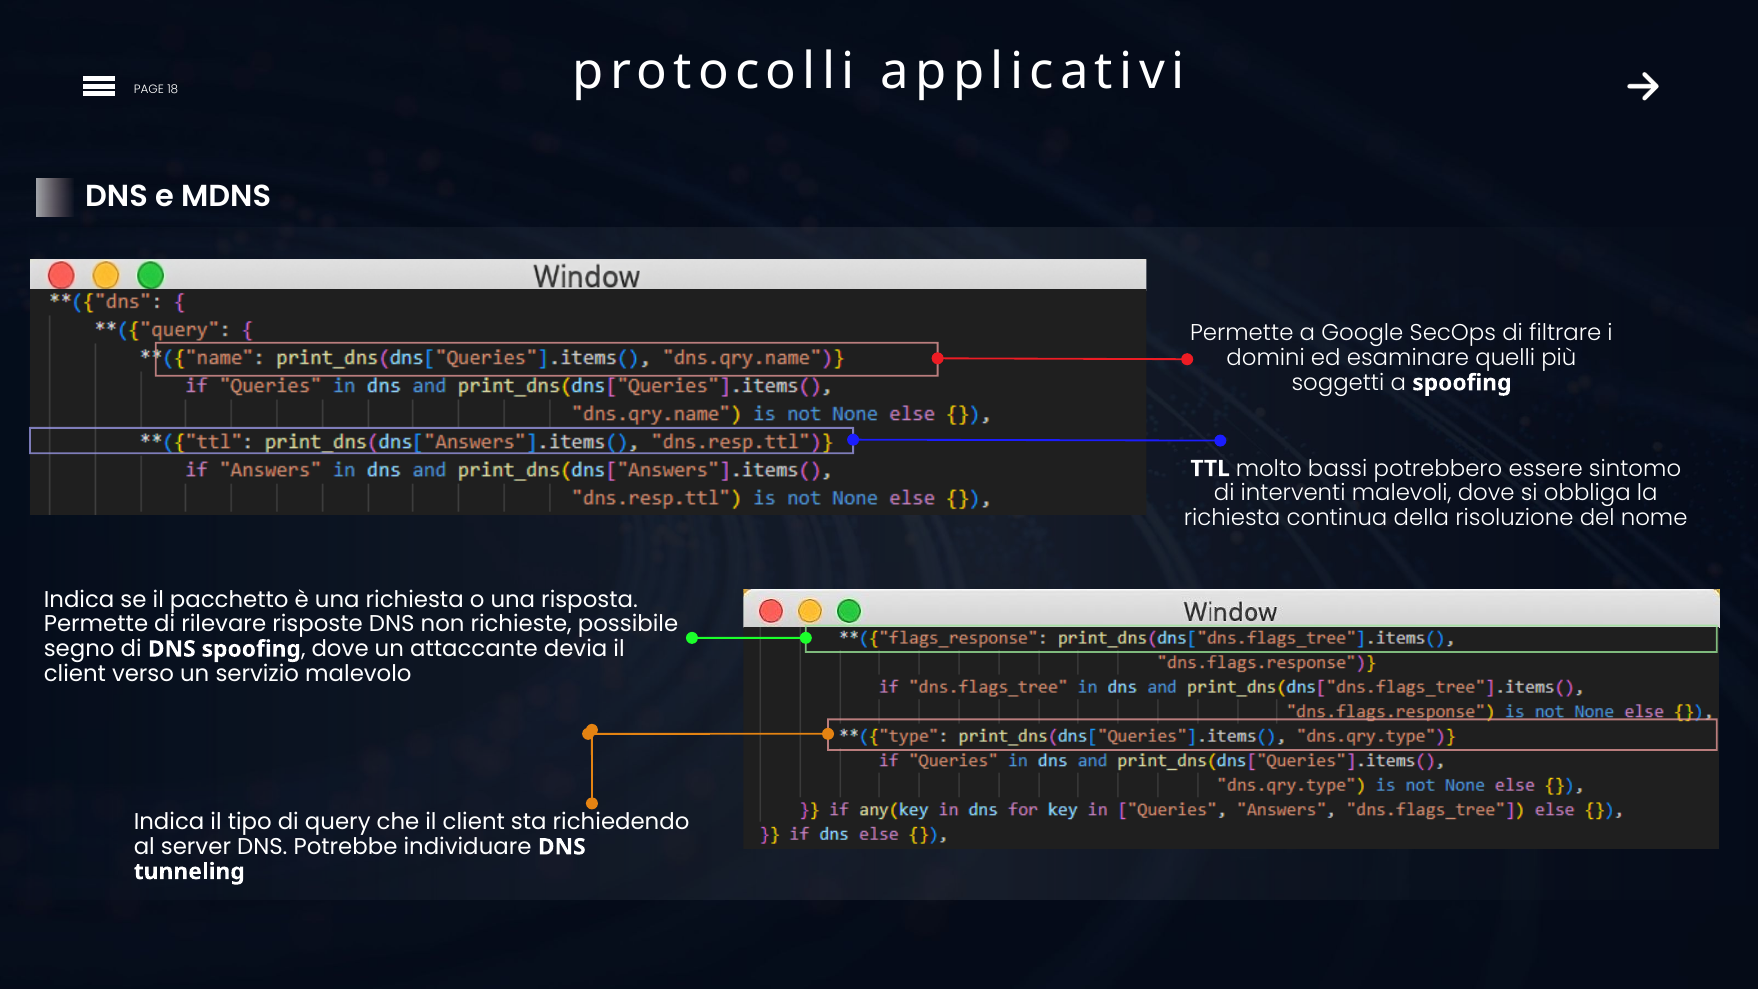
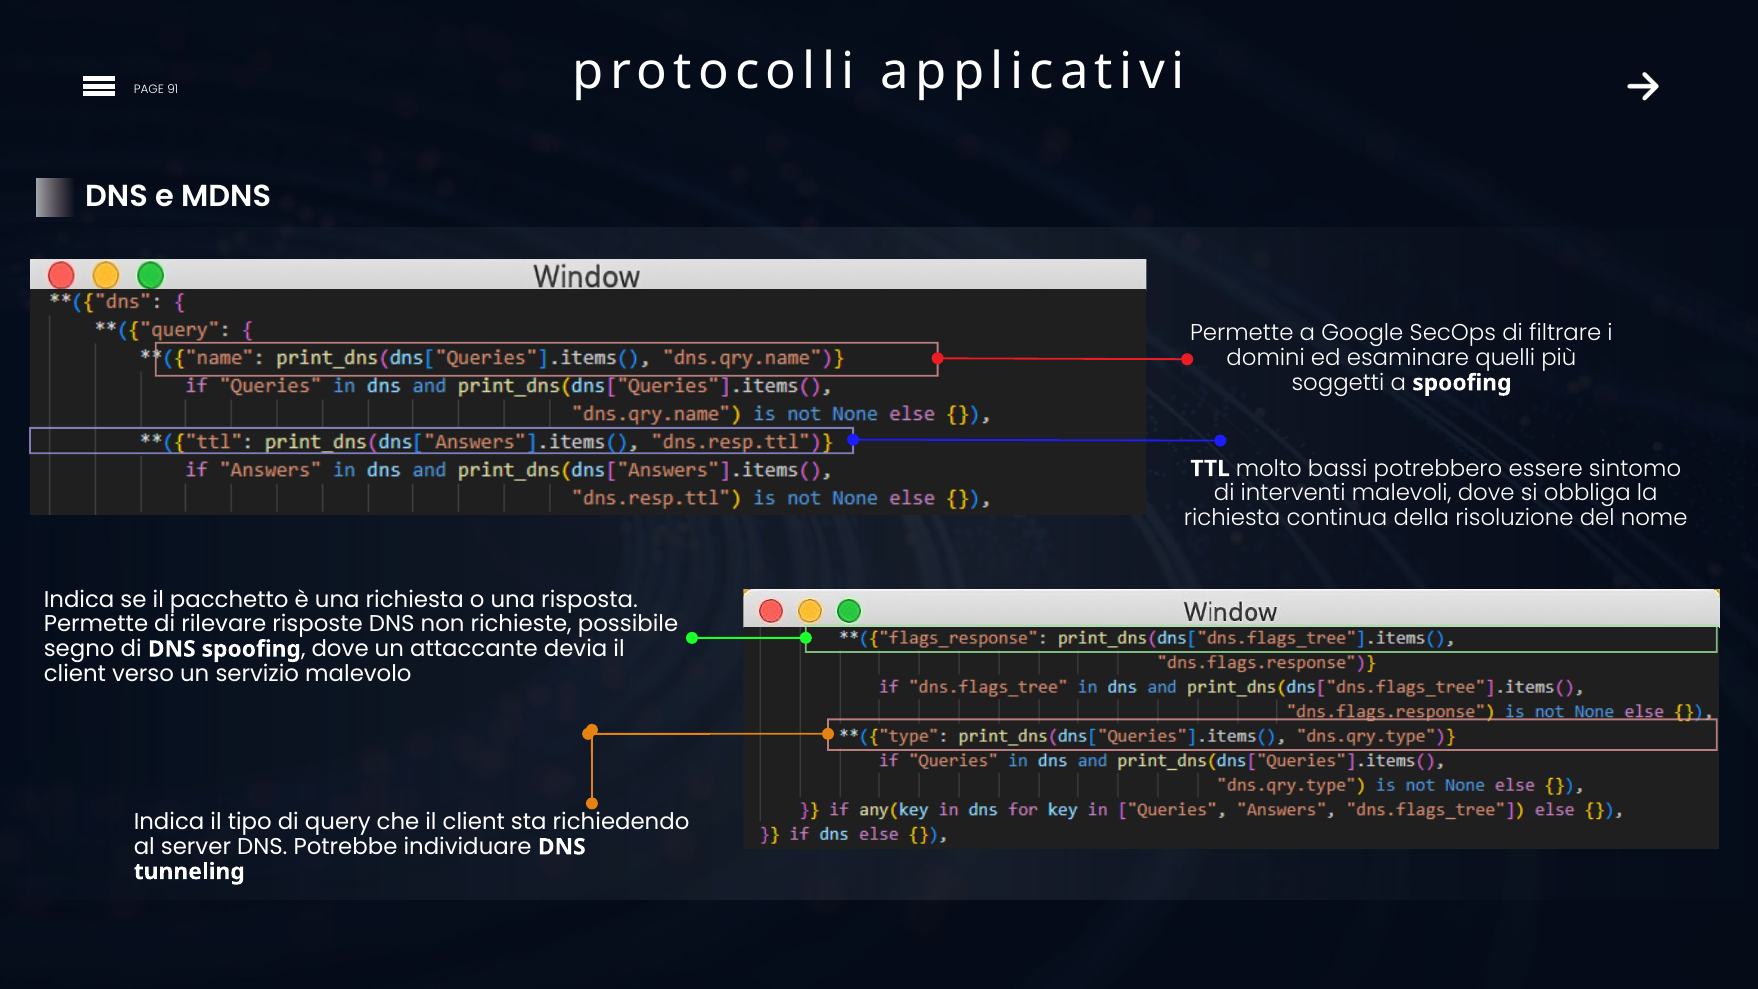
18: 18 -> 91
